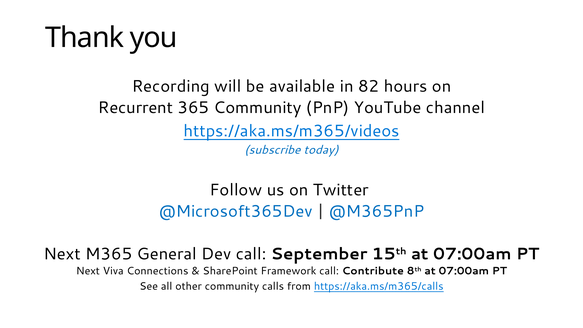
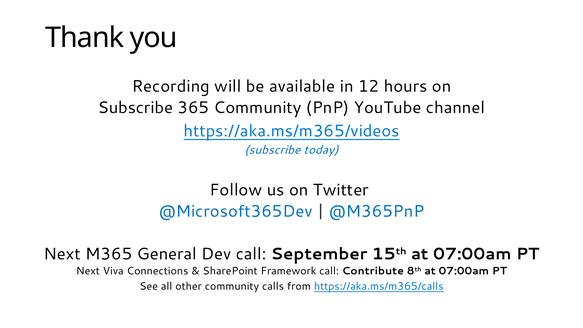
82: 82 -> 12
Recurrent at (135, 108): Recurrent -> Subscribe
